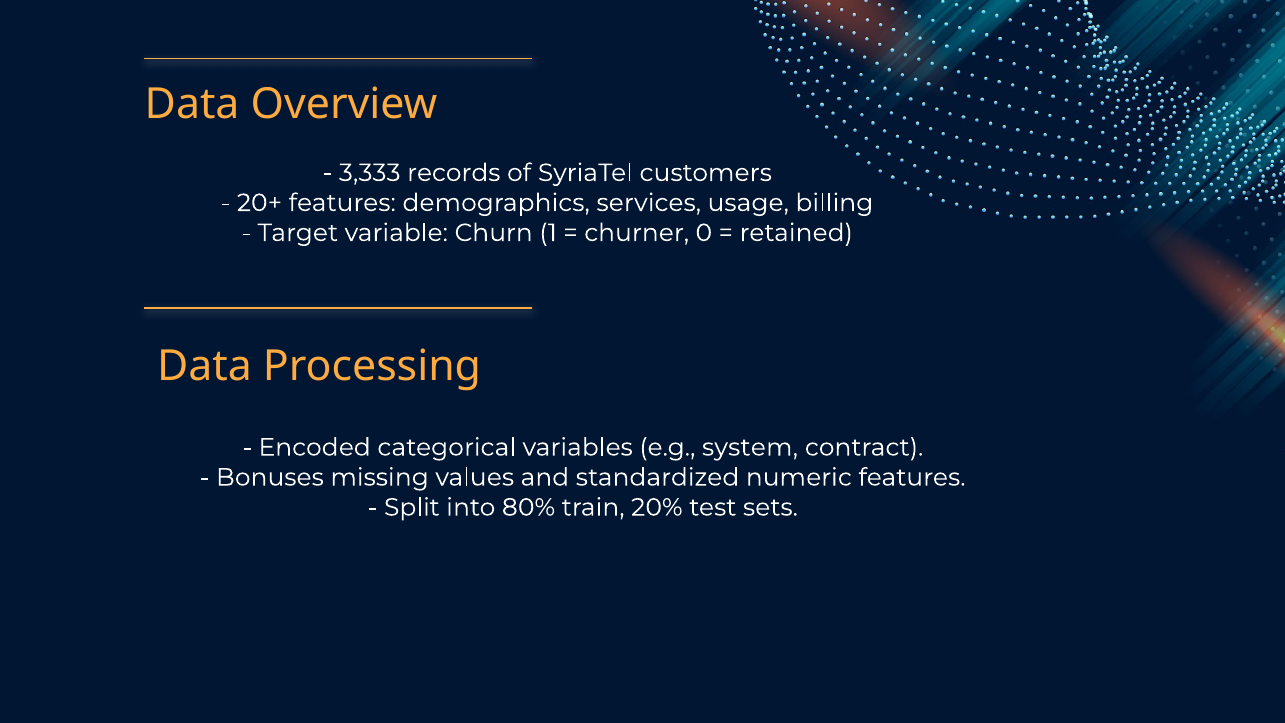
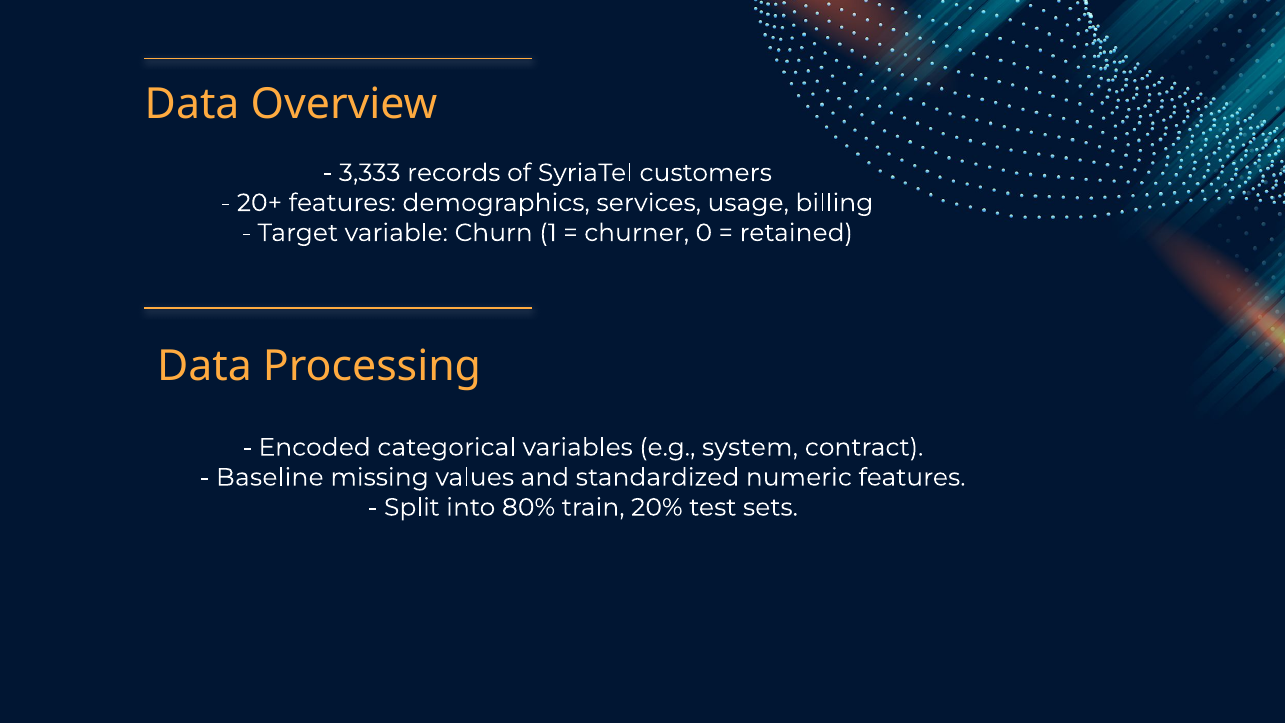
Bonuses: Bonuses -> Baseline
